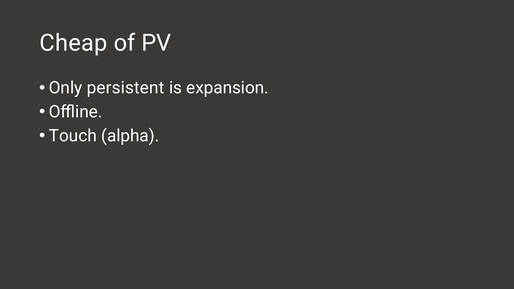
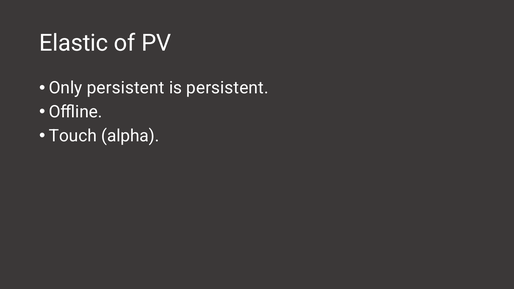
Cheap: Cheap -> Elastic
is expansion: expansion -> persistent
